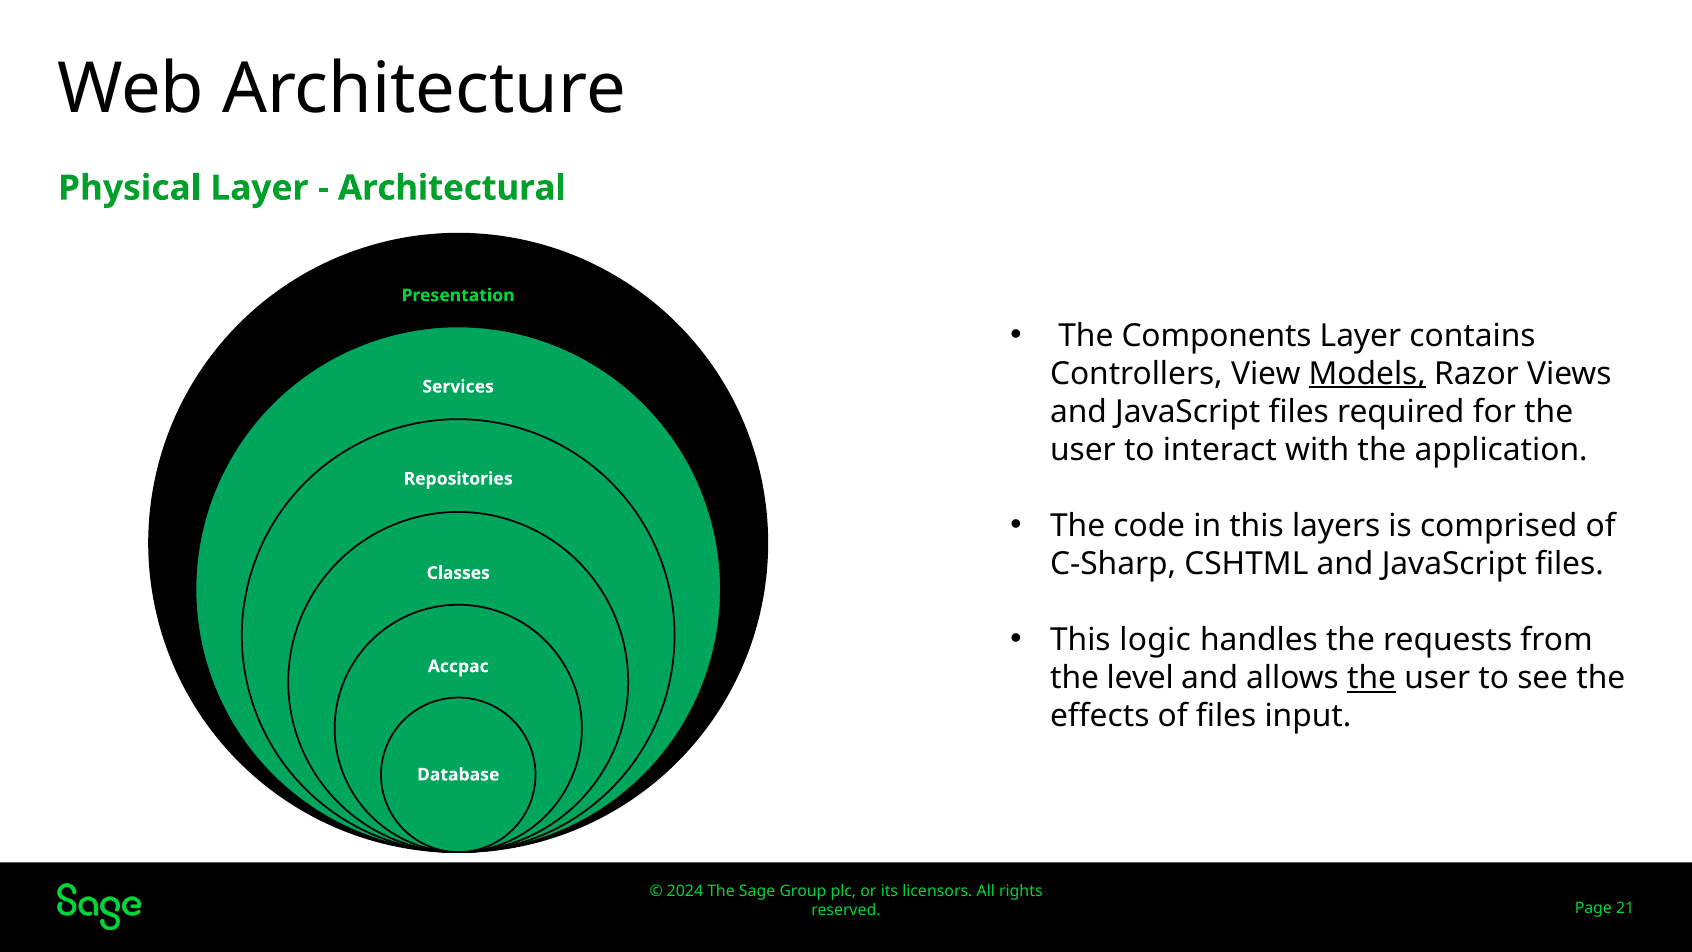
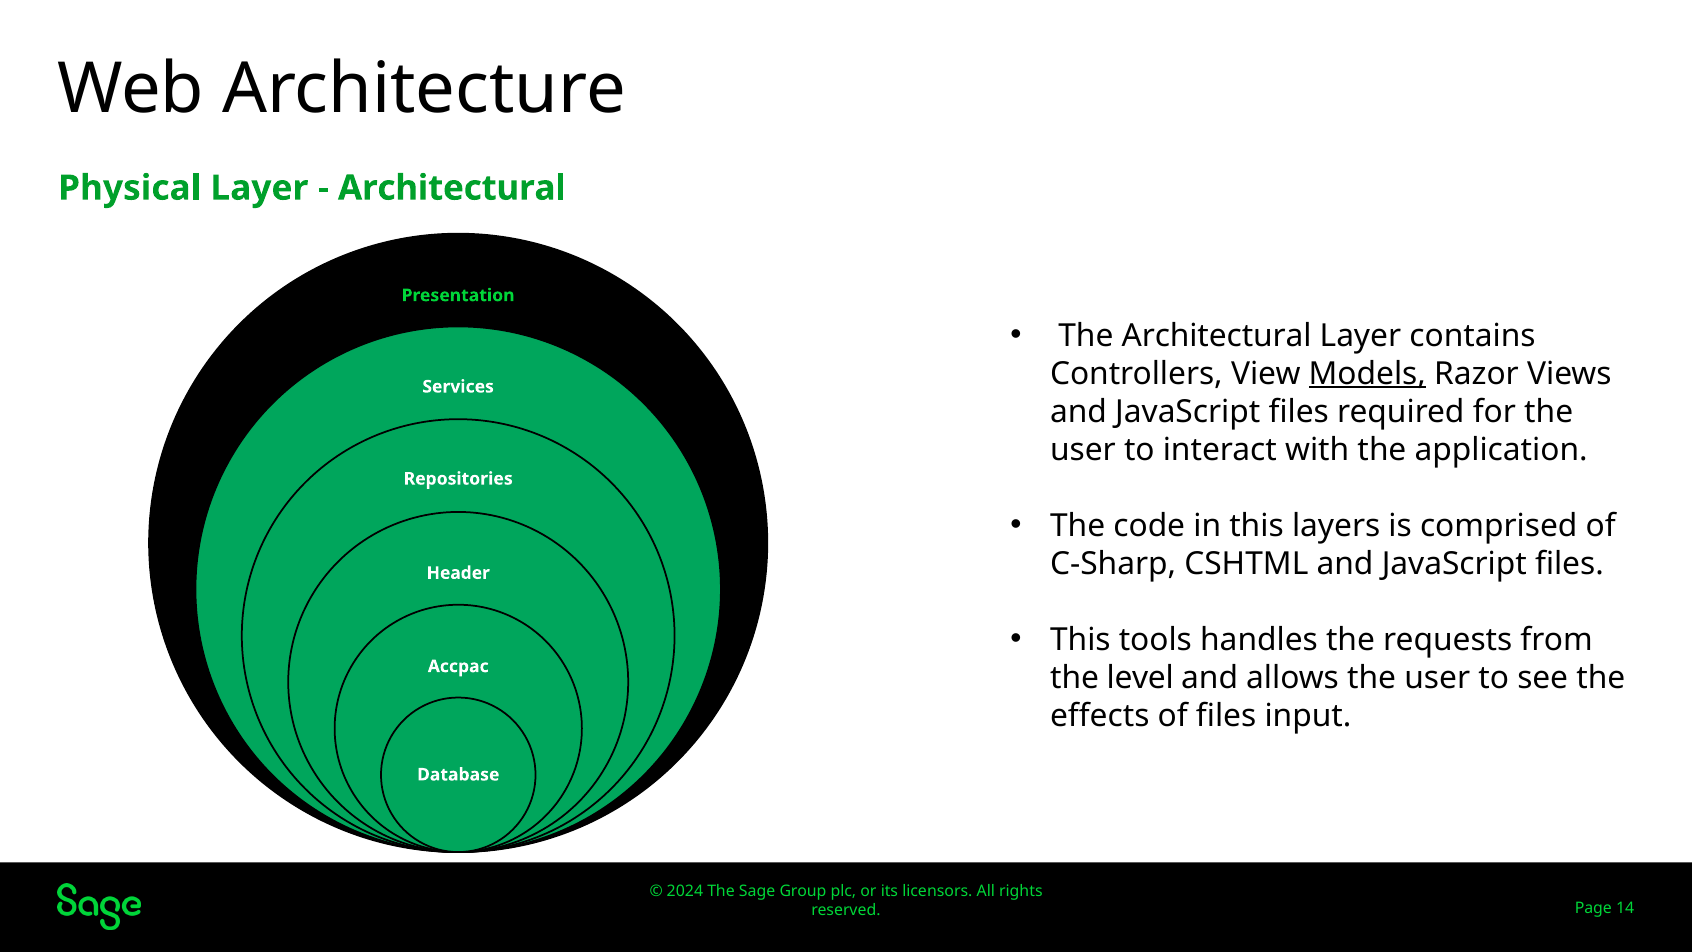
The Components: Components -> Architectural
Classes: Classes -> Header
logic: logic -> tools
the at (1372, 678) underline: present -> none
21: 21 -> 14
